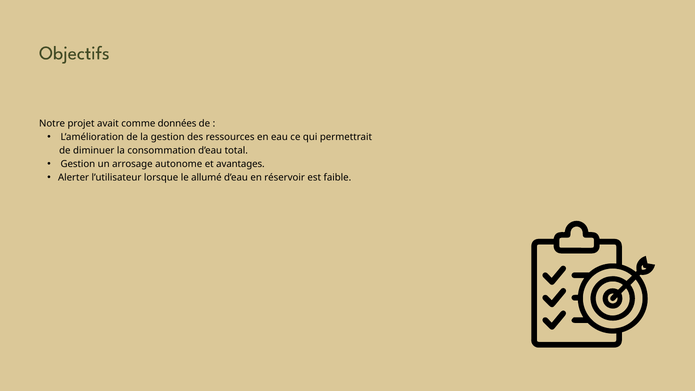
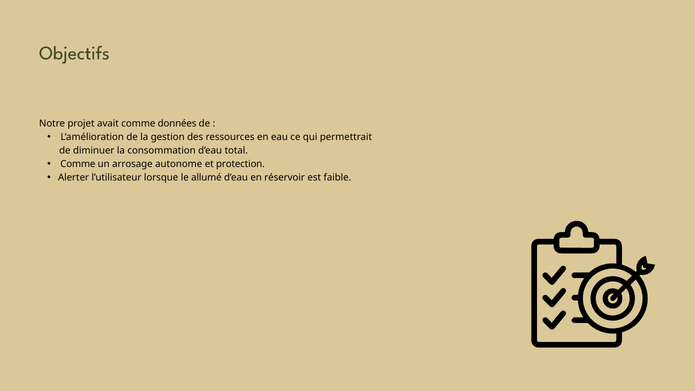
Gestion at (78, 164): Gestion -> Comme
avantages: avantages -> protection
